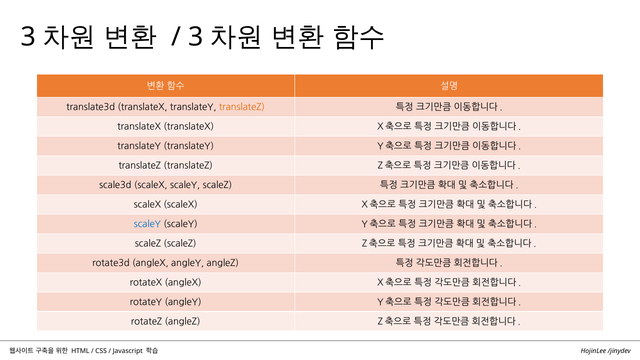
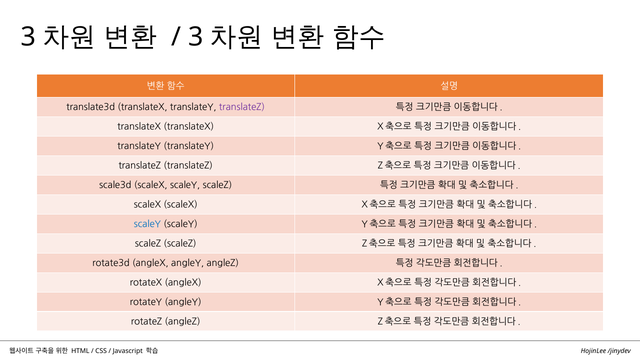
translateZ at (242, 107) colour: orange -> purple
